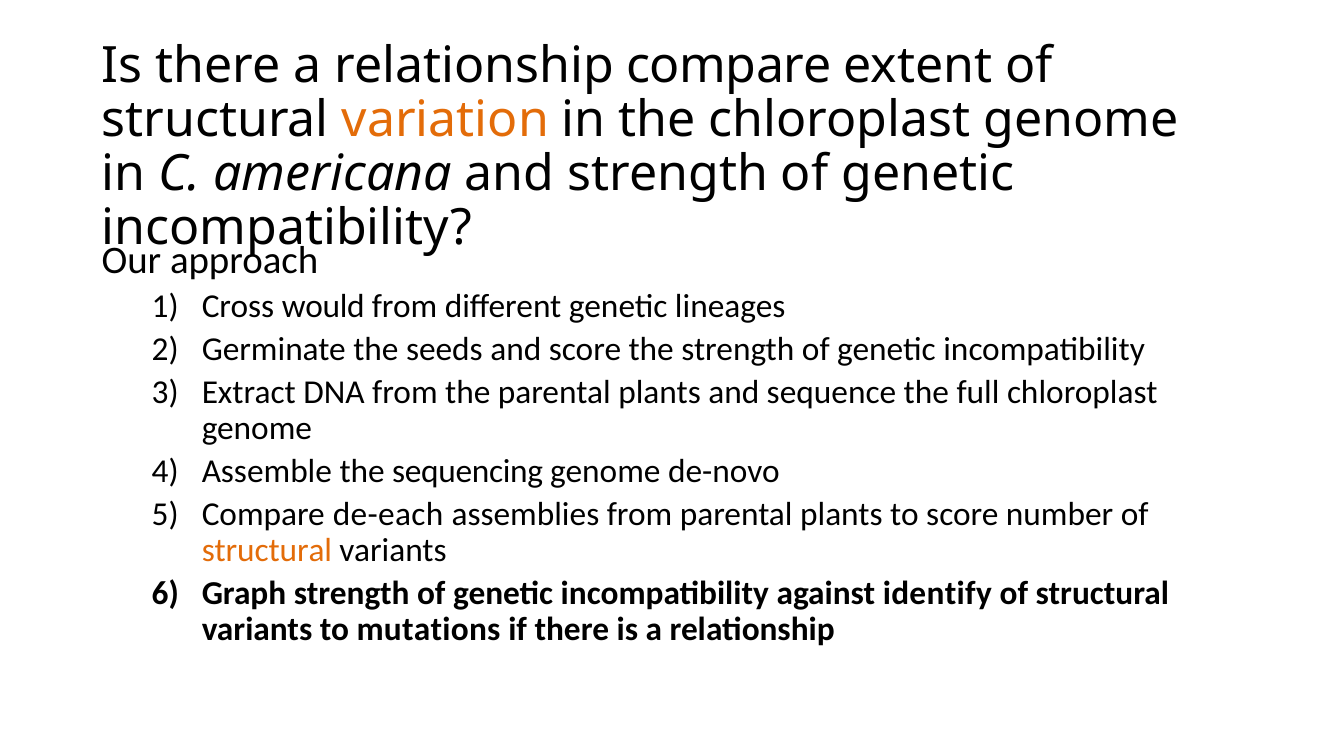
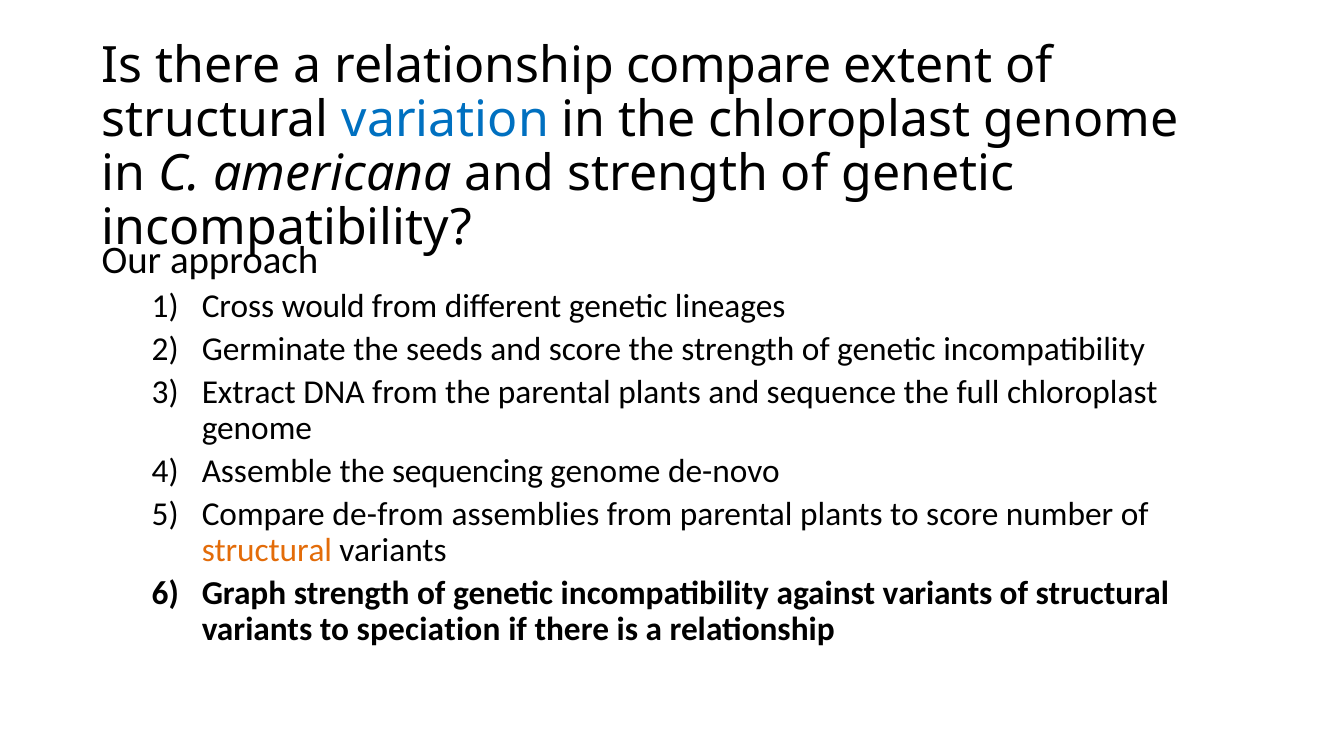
variation colour: orange -> blue
de-each: de-each -> de-from
against identify: identify -> variants
mutations: mutations -> speciation
